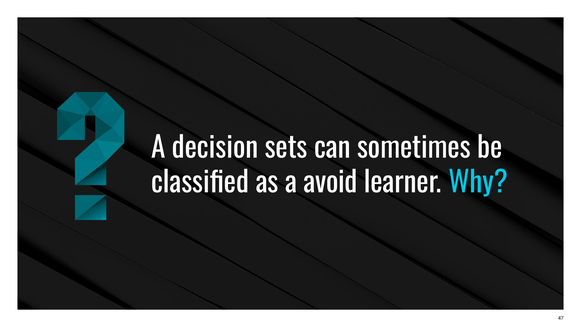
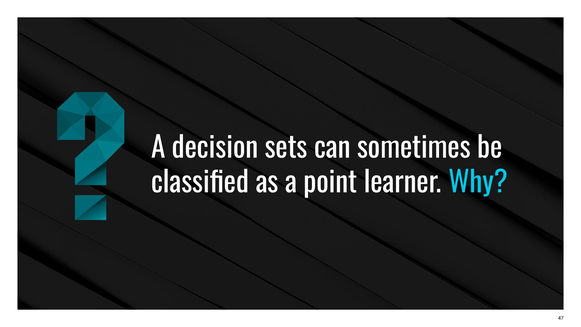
avoid: avoid -> point
